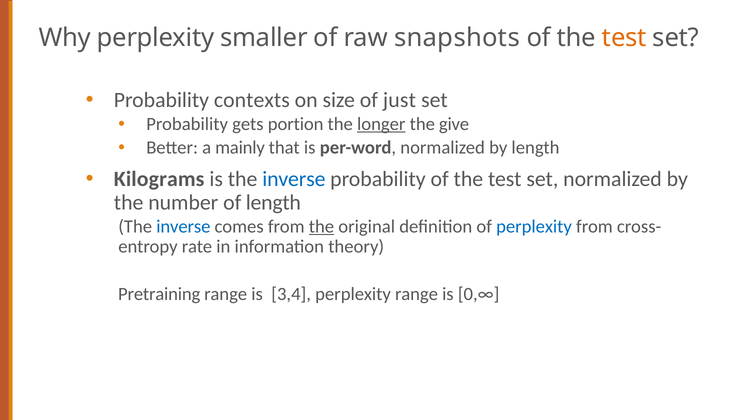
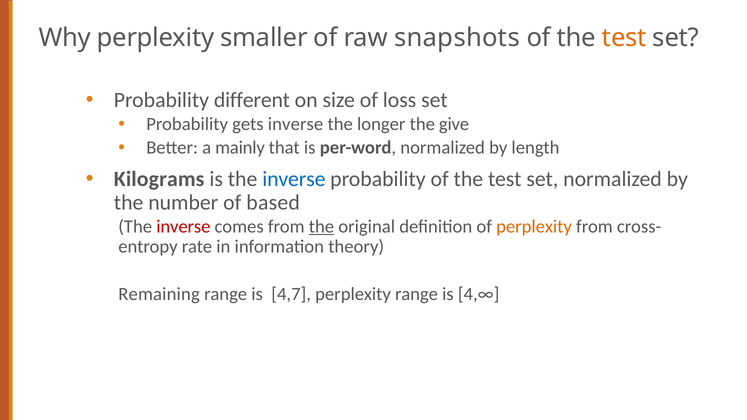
contexts: contexts -> different
just: just -> loss
gets portion: portion -> inverse
longer underline: present -> none
of length: length -> based
inverse at (183, 227) colour: blue -> red
perplexity at (534, 227) colour: blue -> orange
Pretraining: Pretraining -> Remaining
3,4: 3,4 -> 4,7
0,∞: 0,∞ -> 4,∞
